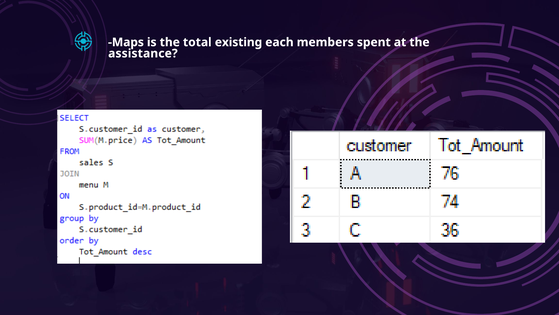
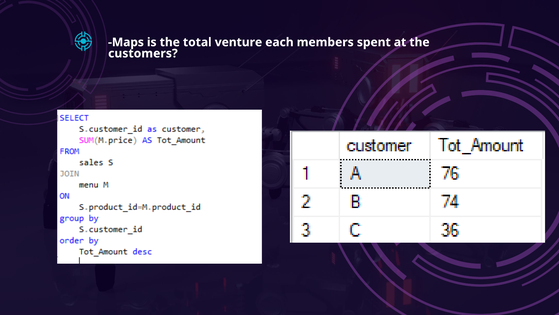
existing: existing -> venture
assistance: assistance -> customers
